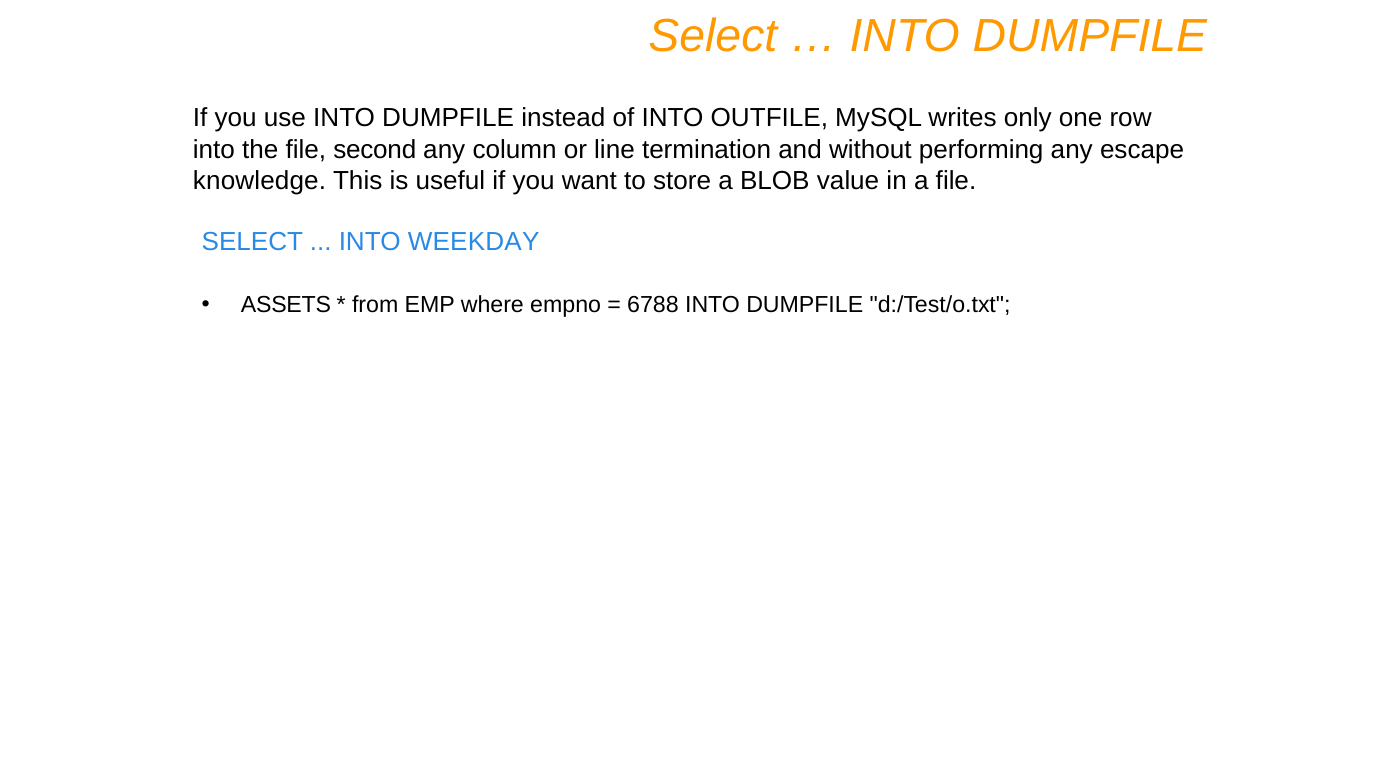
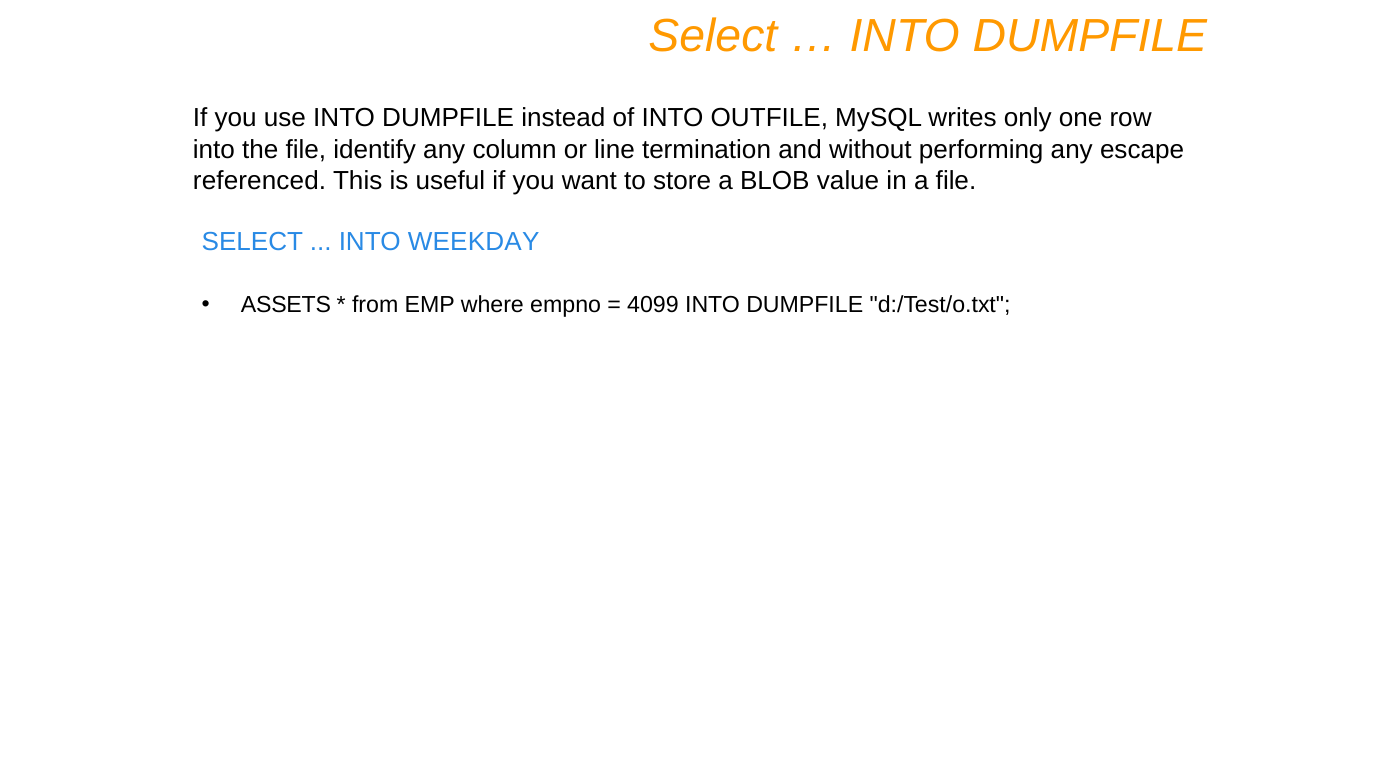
second: second -> identify
knowledge: knowledge -> referenced
6788: 6788 -> 4099
